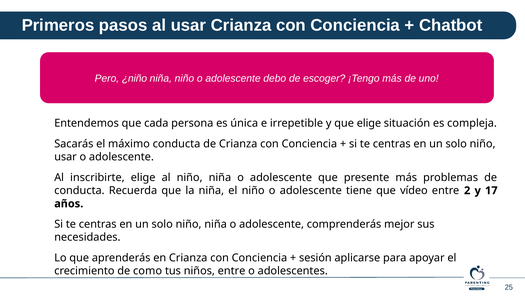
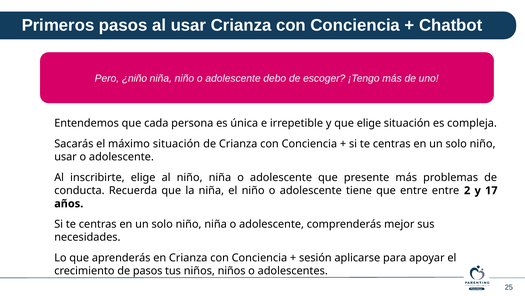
máximo conducta: conducta -> situación
que vídeo: vídeo -> entre
de como: como -> pasos
niños entre: entre -> niños
